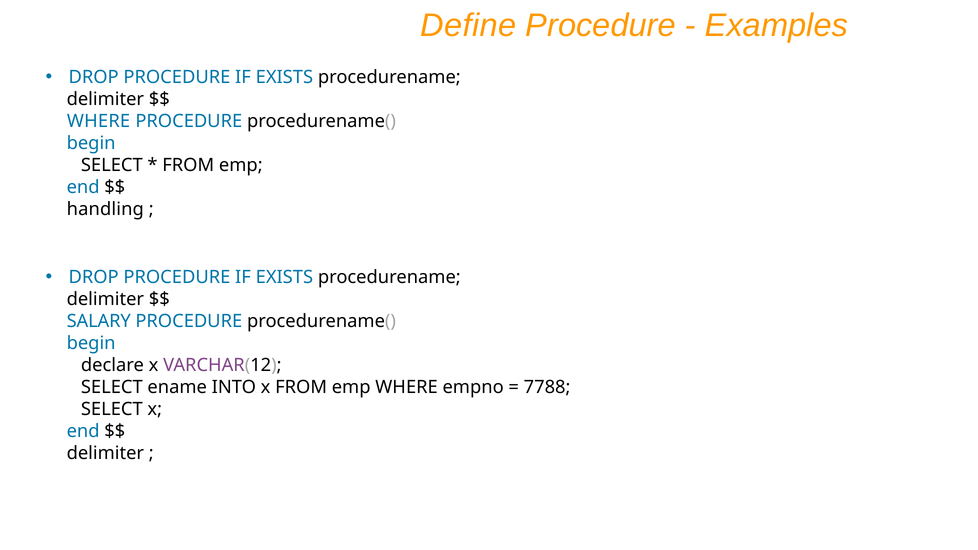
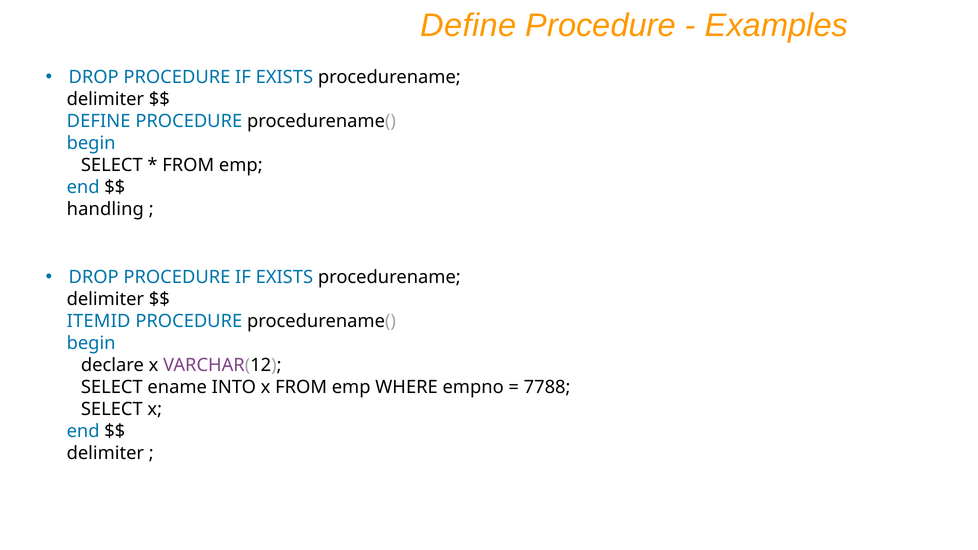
WHERE at (99, 121): WHERE -> DEFINE
SALARY: SALARY -> ITEMID
